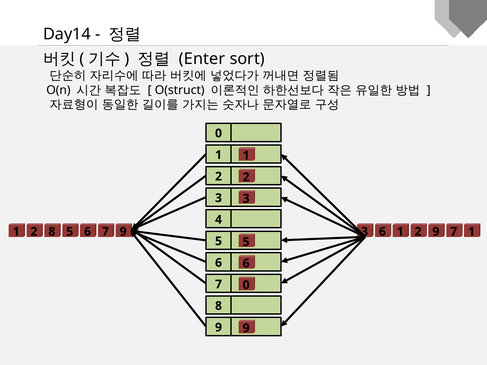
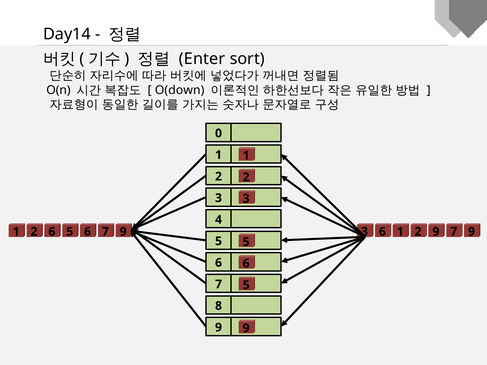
O(struct: O(struct -> O(down
2 8: 8 -> 6
9 7 1: 1 -> 9
7 0: 0 -> 5
